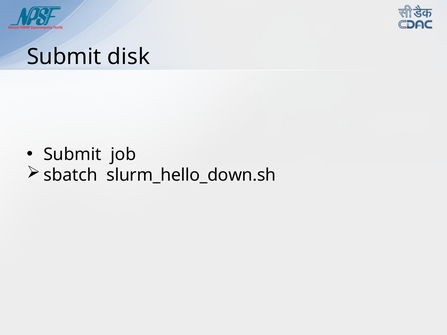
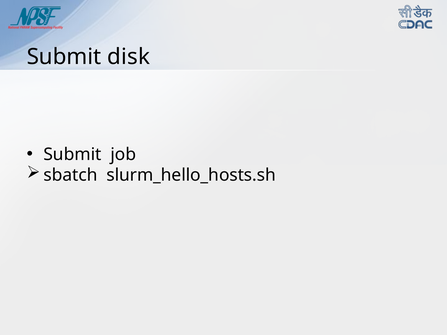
slurm_hello_down.sh: slurm_hello_down.sh -> slurm_hello_hosts.sh
